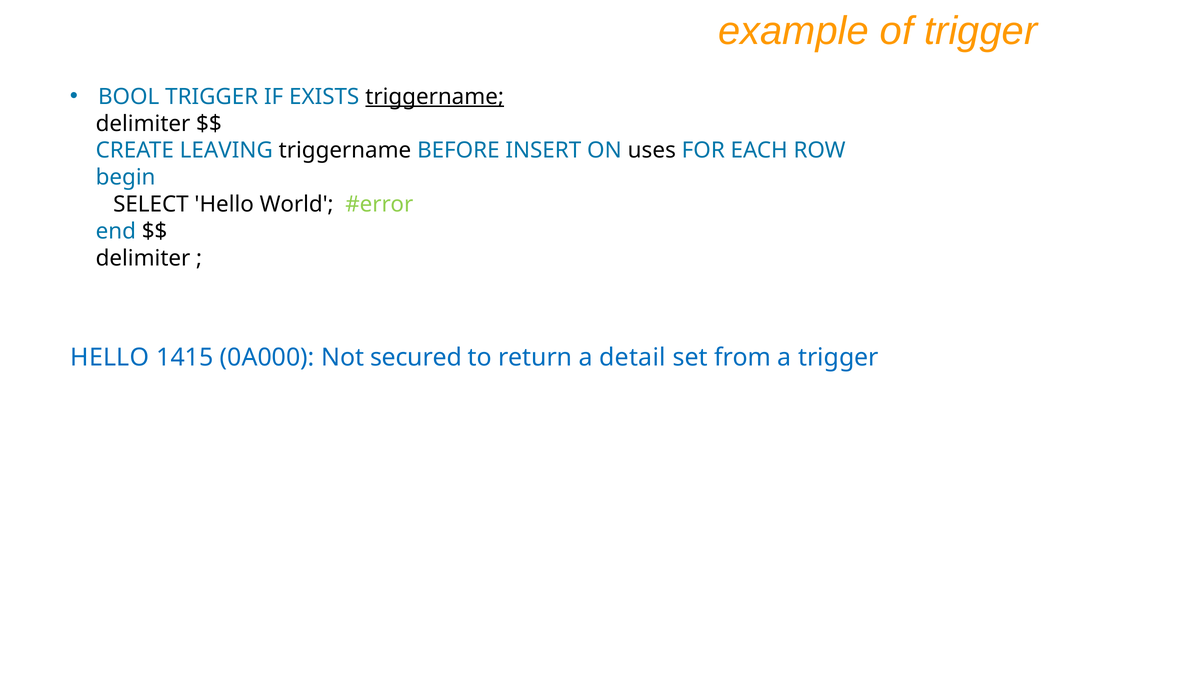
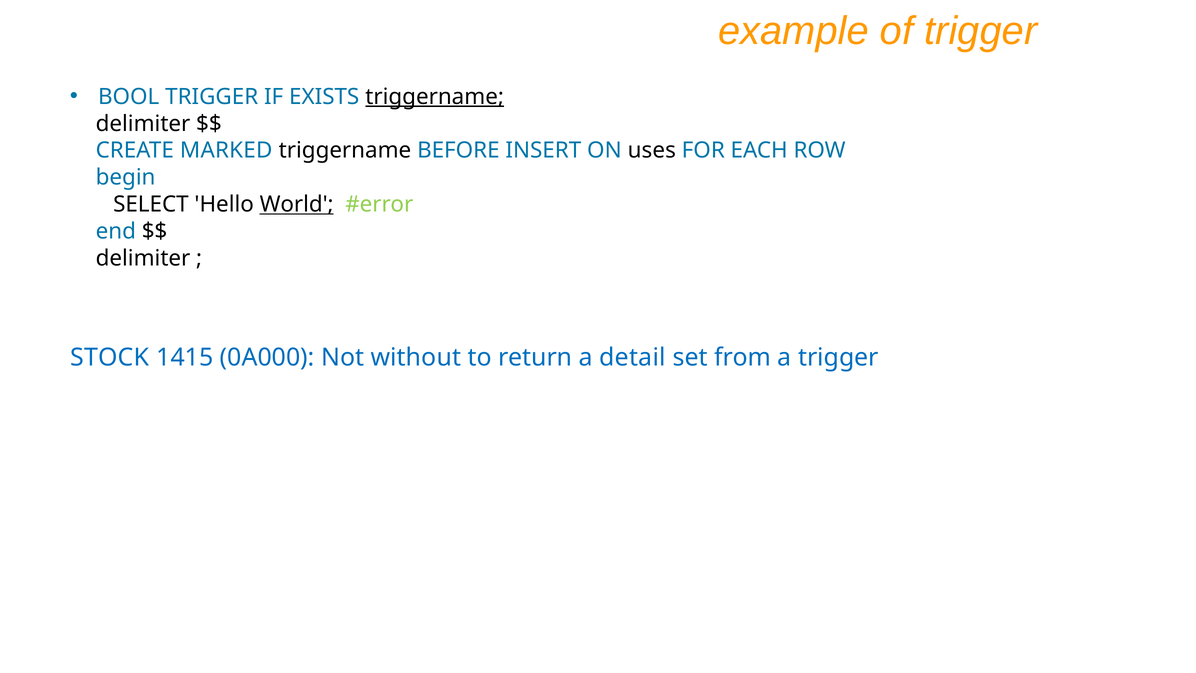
LEAVING: LEAVING -> MARKED
World underline: none -> present
HELLO at (110, 357): HELLO -> STOCK
secured: secured -> without
